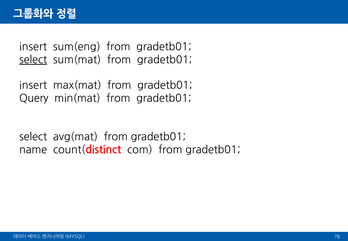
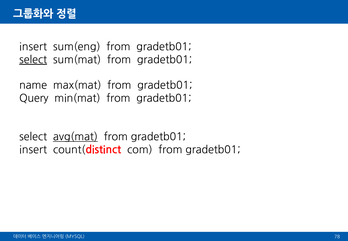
insert at (33, 85): insert -> name
avg(mat underline: none -> present
name at (33, 150): name -> insert
